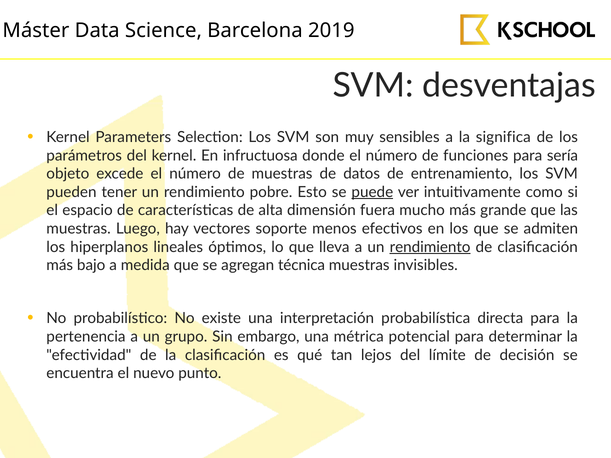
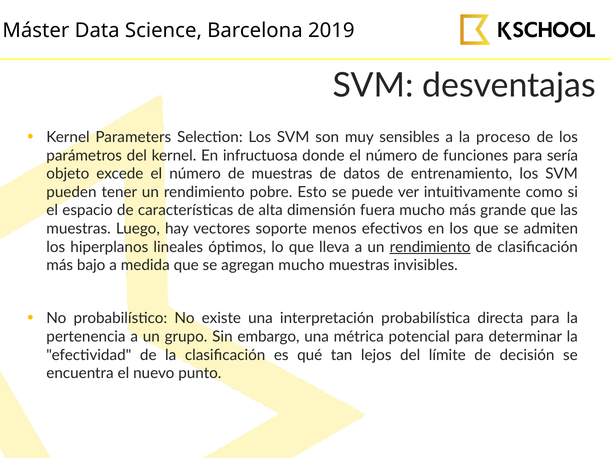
significa: significa -> proceso
puede underline: present -> none
agregan técnica: técnica -> mucho
